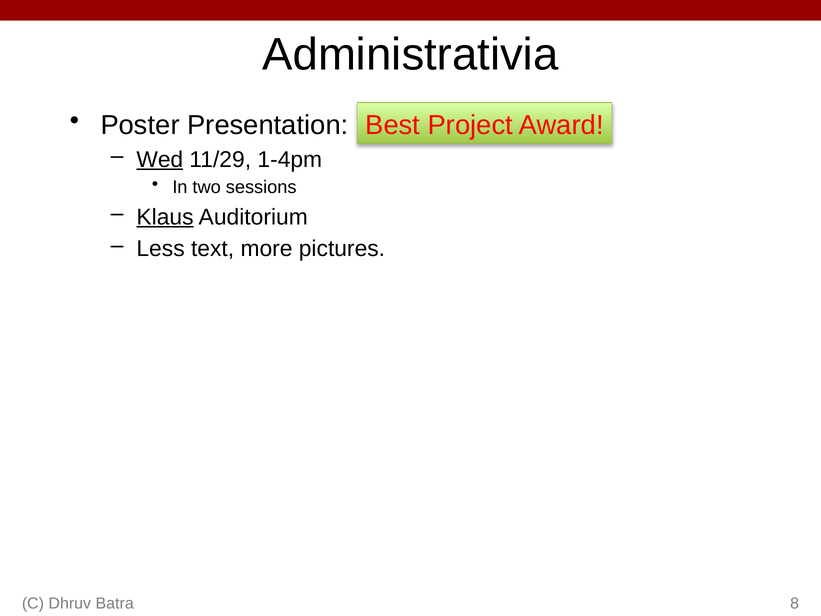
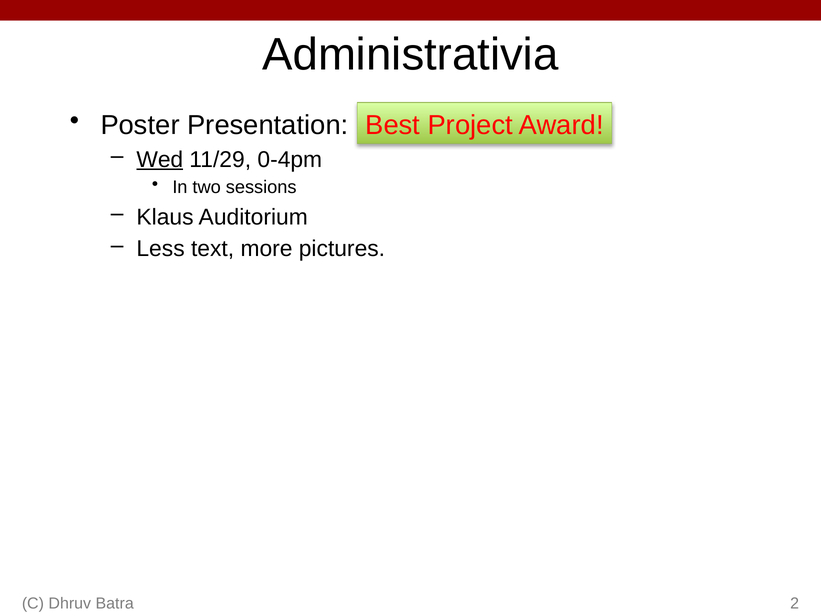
1-4pm: 1-4pm -> 0-4pm
Klaus underline: present -> none
8: 8 -> 2
